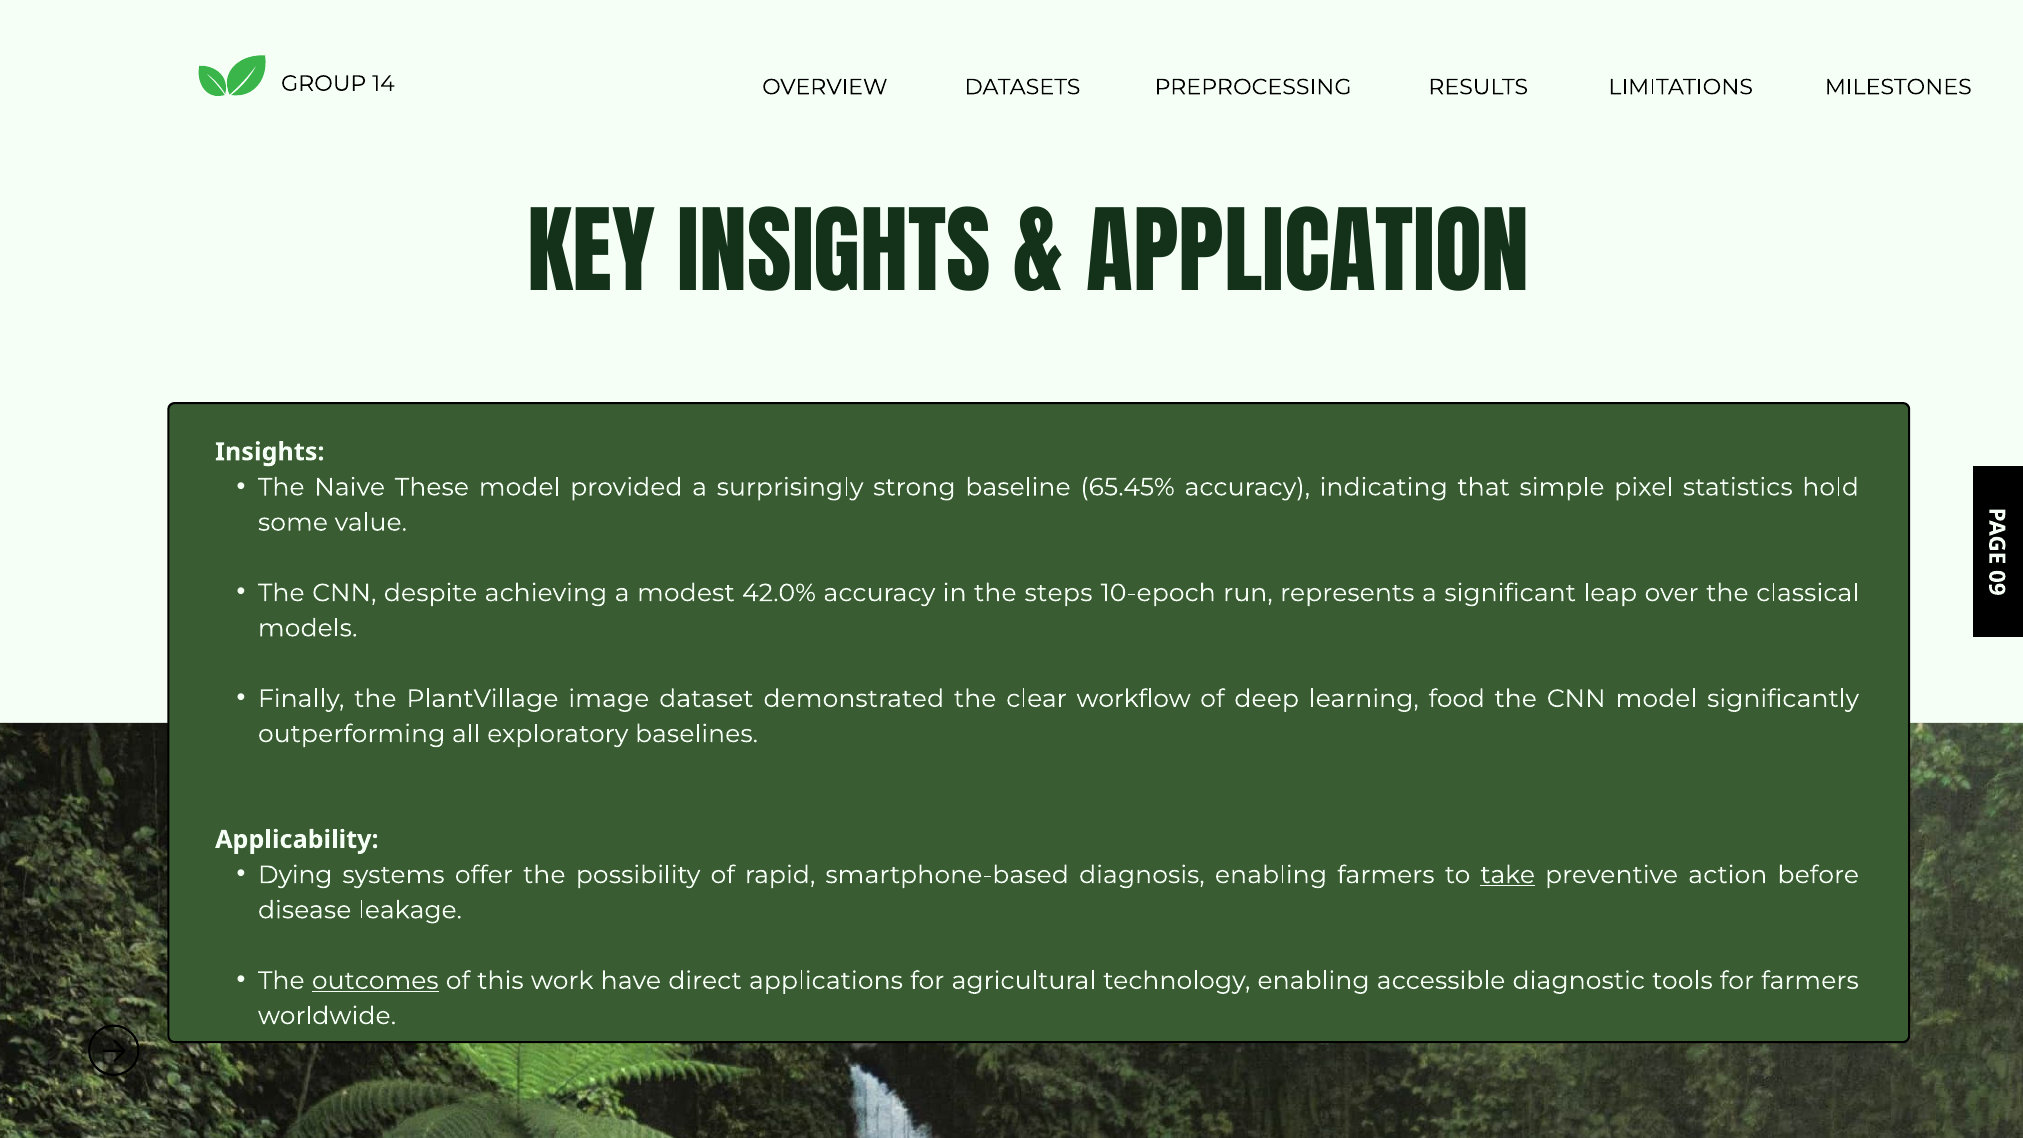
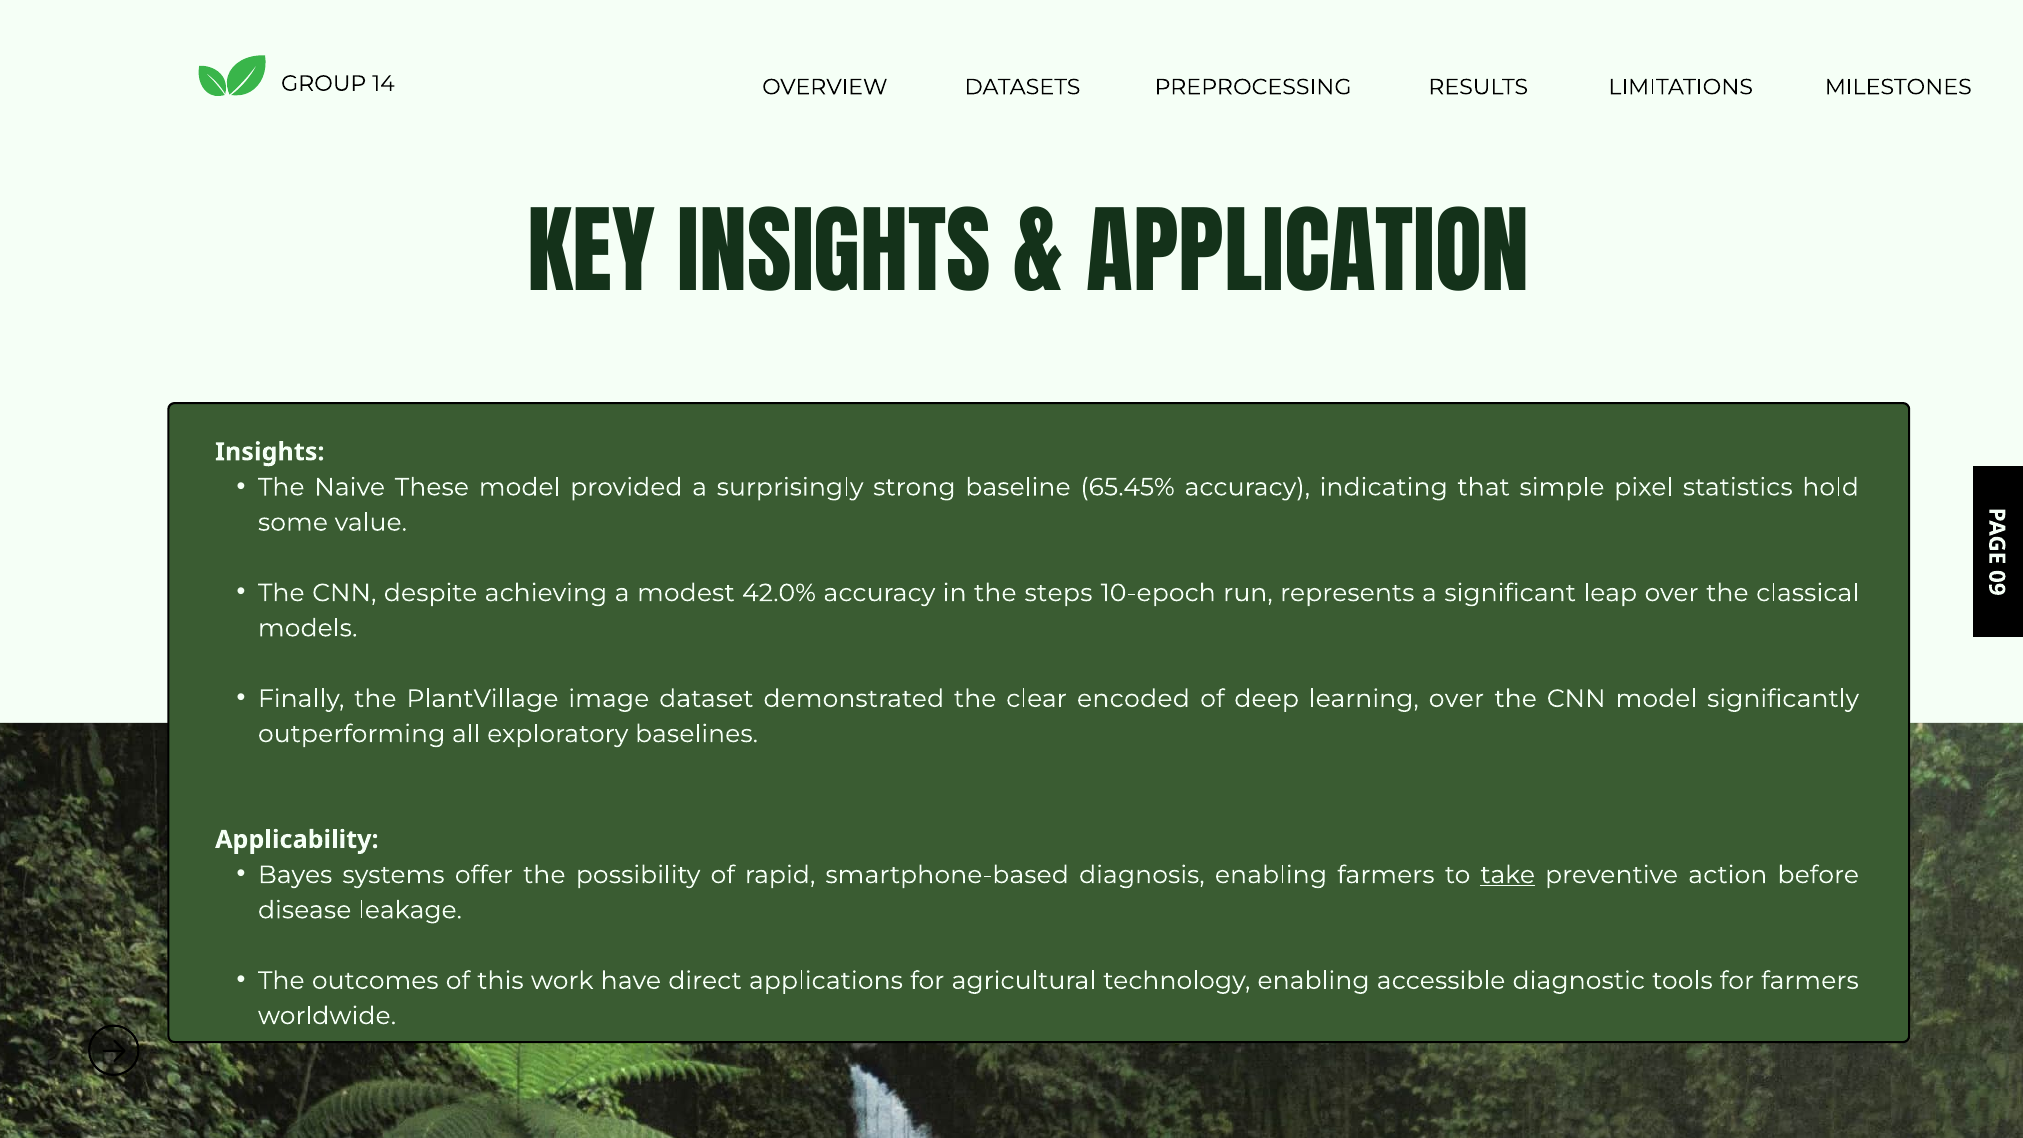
workflow: workflow -> encoded
learning food: food -> over
Dying: Dying -> Bayes
outcomes underline: present -> none
